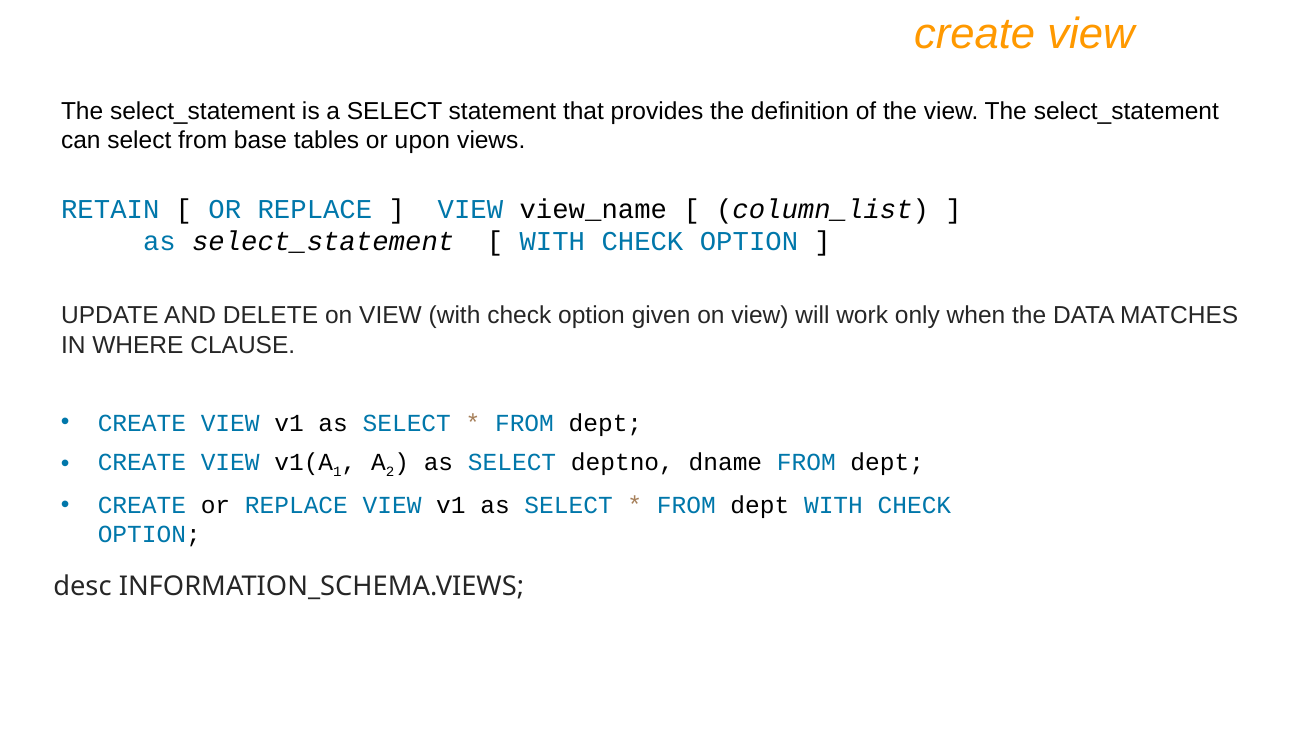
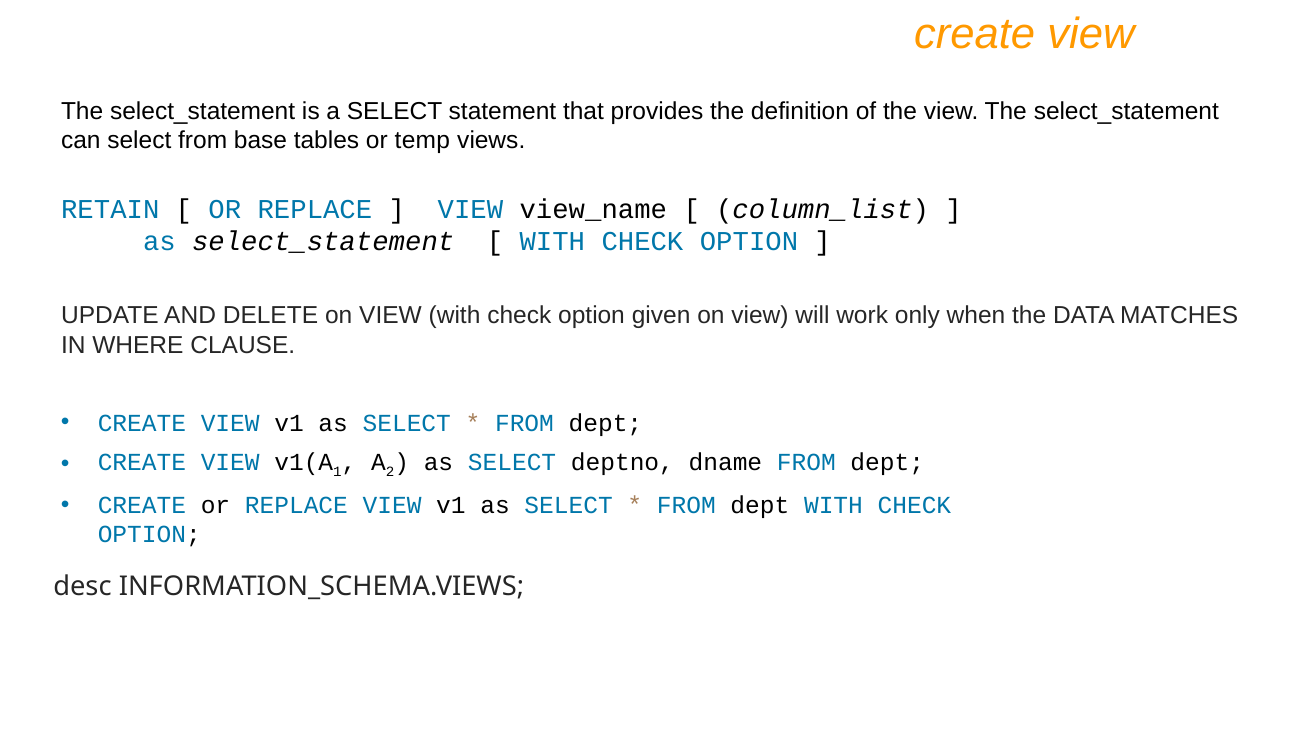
upon: upon -> temp
